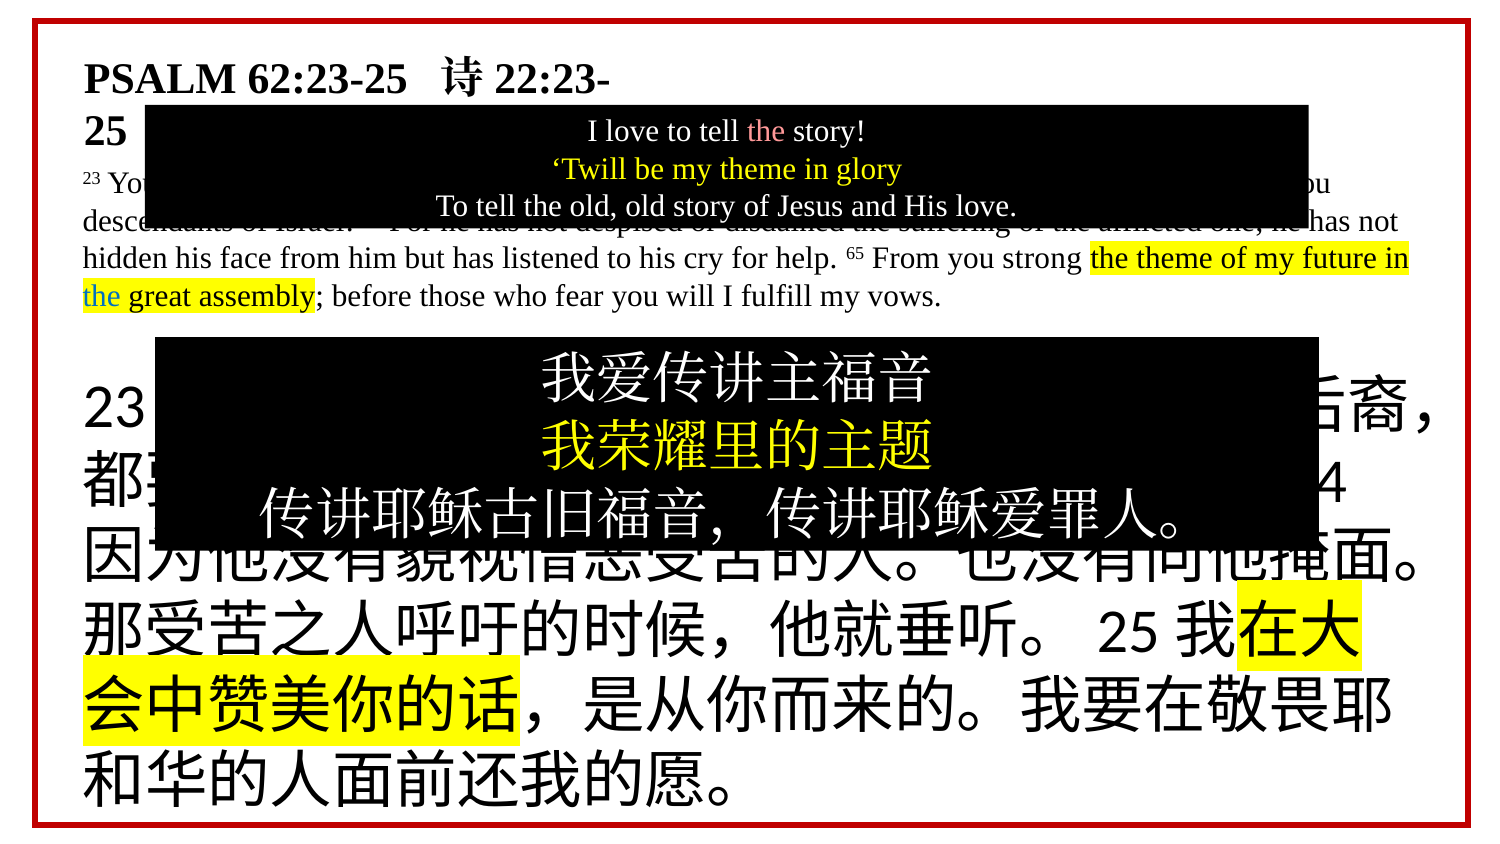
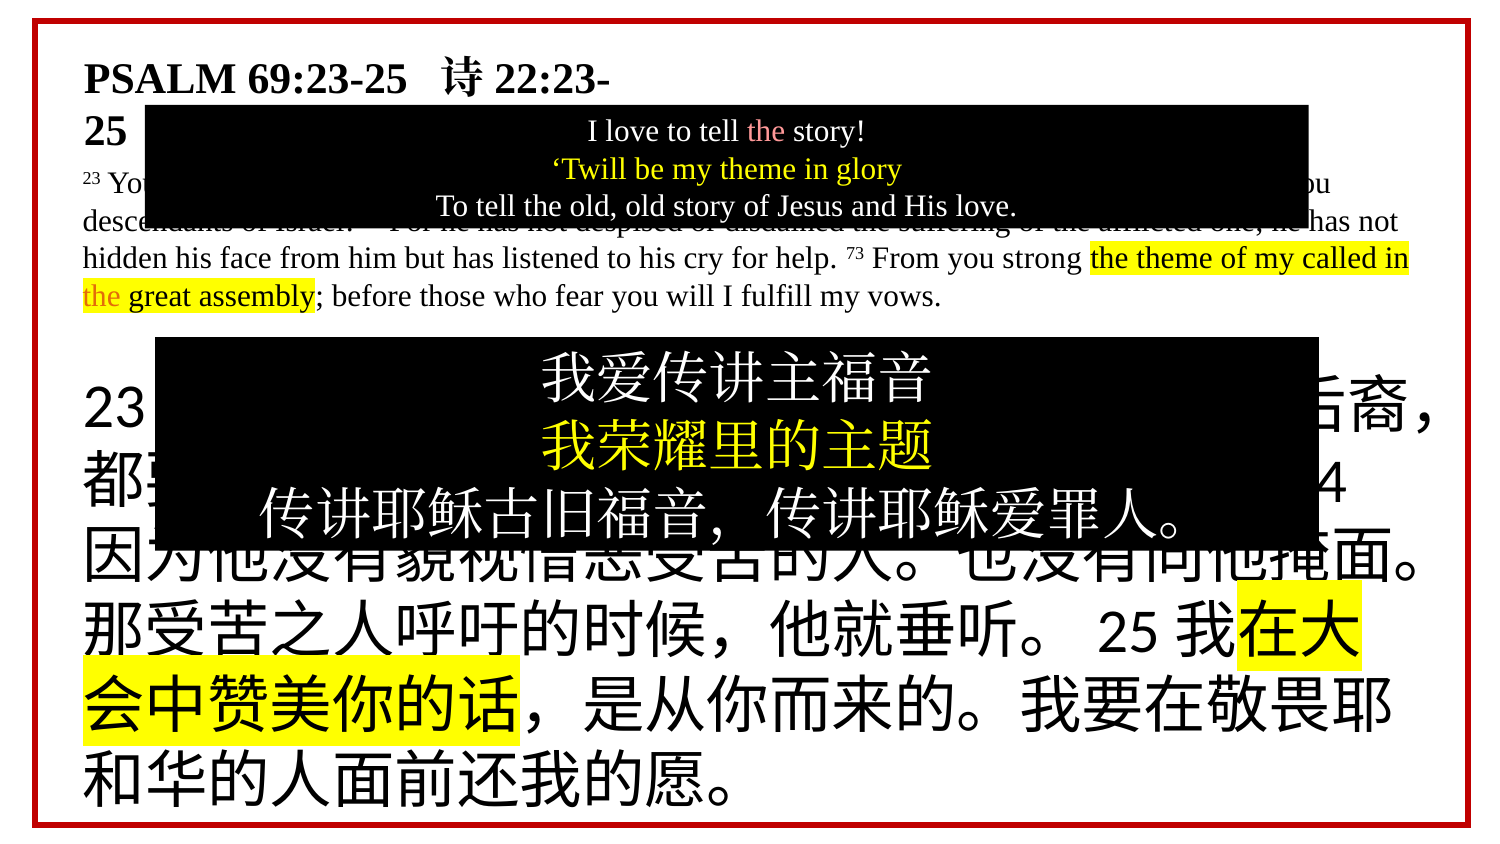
62:23-25: 62:23-25 -> 69:23-25
65: 65 -> 73
future: future -> called
the at (102, 296) colour: blue -> orange
